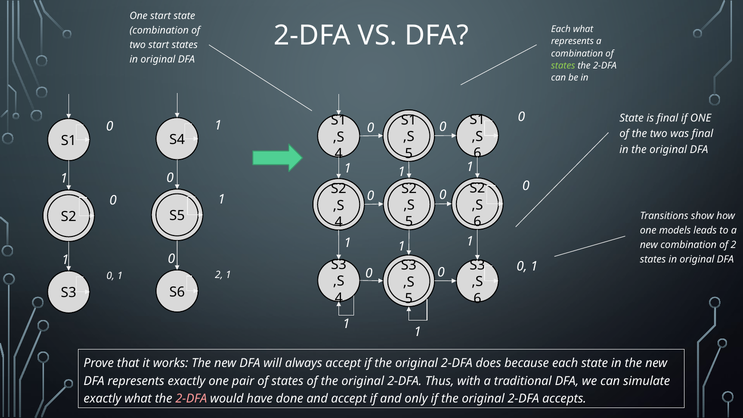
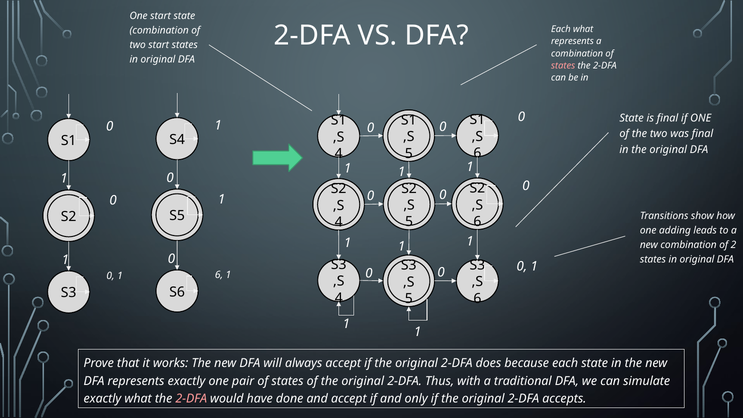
states at (563, 65) colour: light green -> pink
models: models -> adding
2 at (219, 275): 2 -> 6
